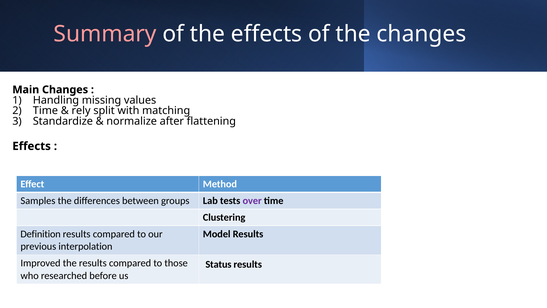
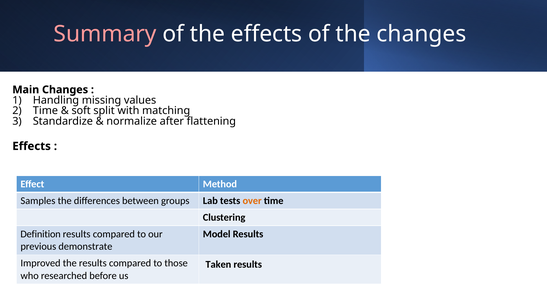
rely: rely -> soft
over colour: purple -> orange
interpolation: interpolation -> demonstrate
Status: Status -> Taken
